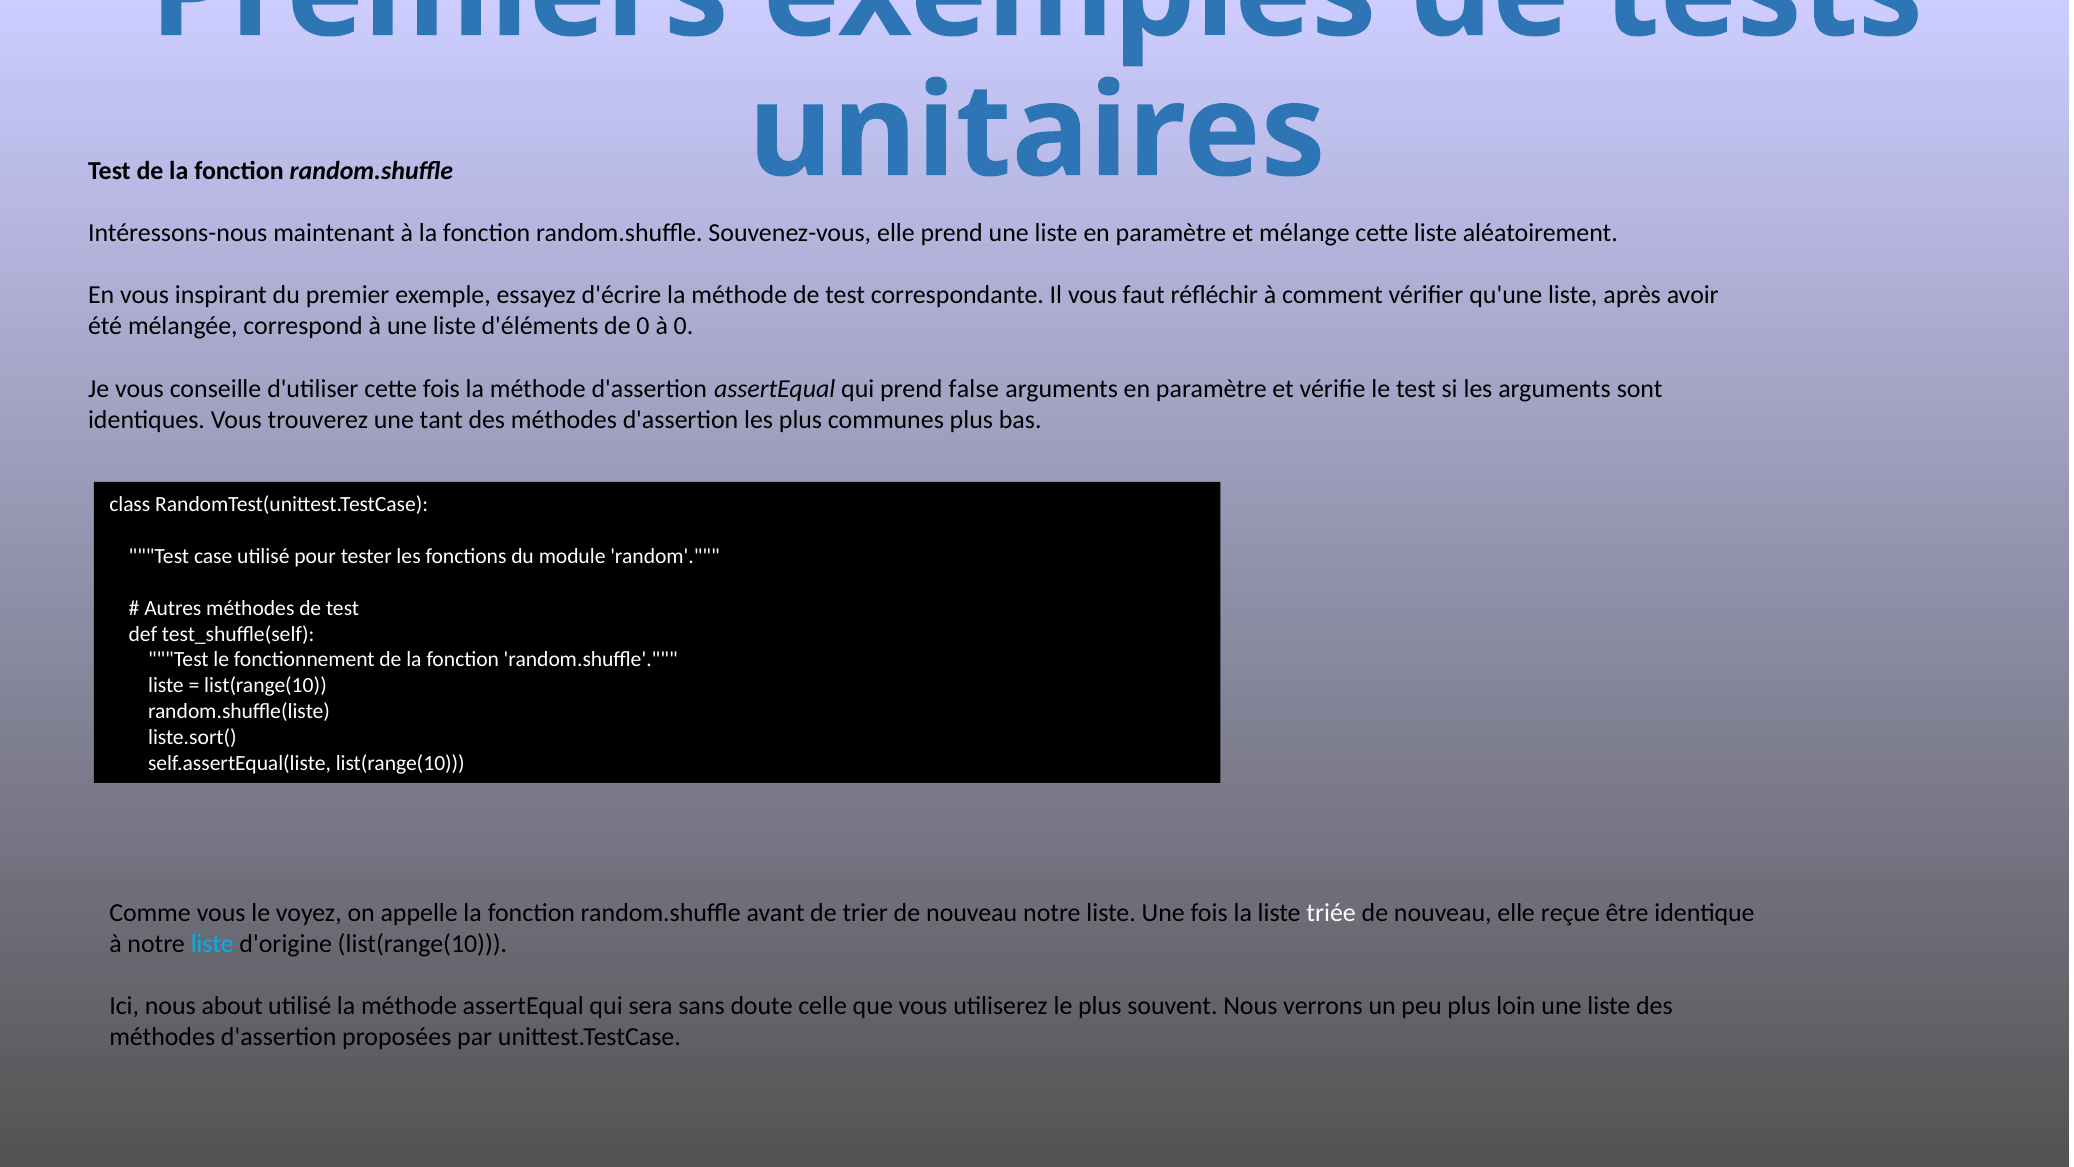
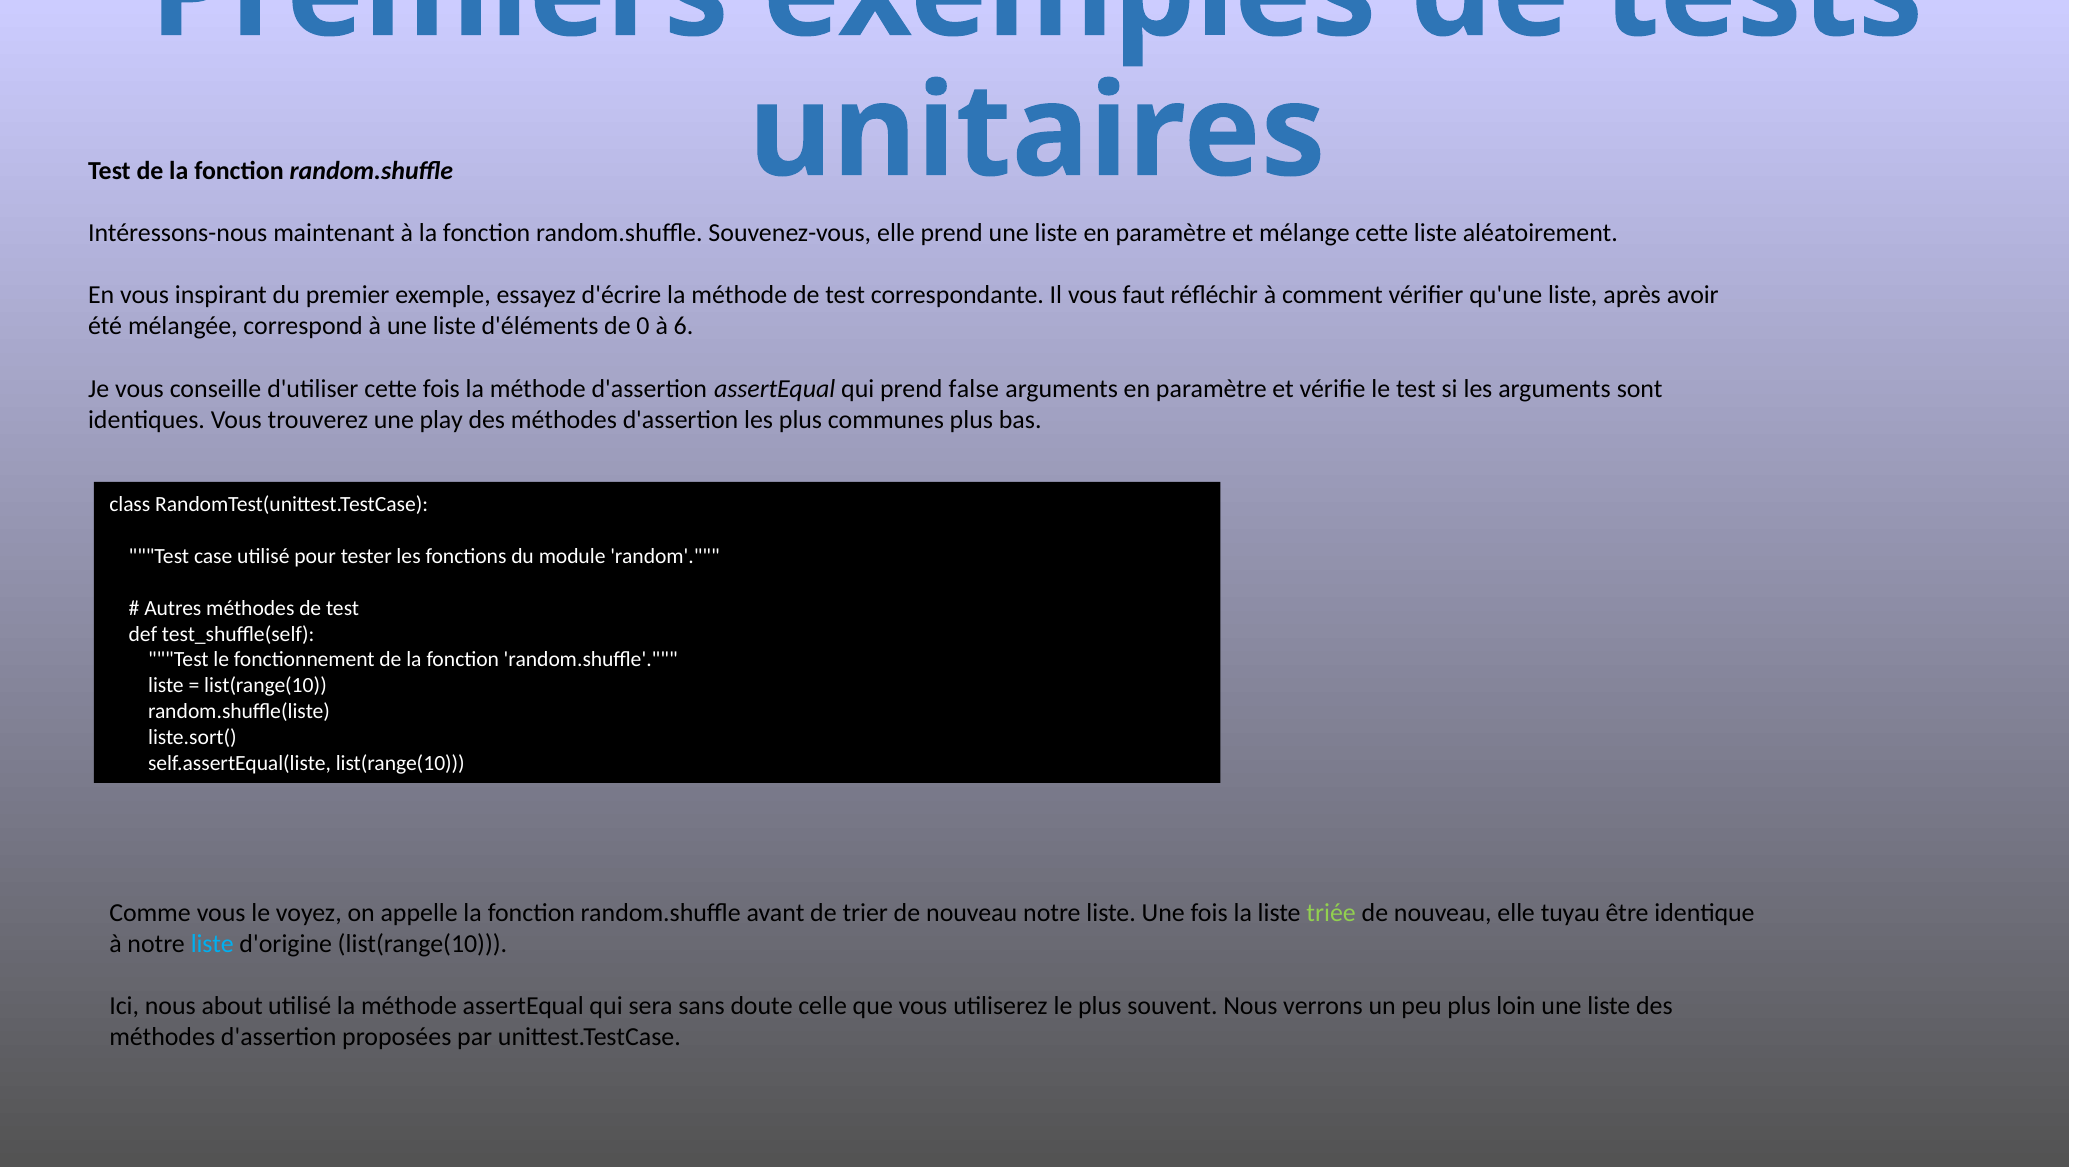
à 0: 0 -> 6
tant: tant -> play
triée colour: white -> light green
reçue: reçue -> tuyau
